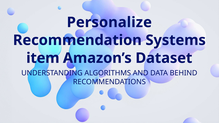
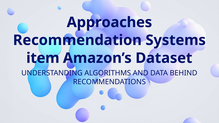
Personalize: Personalize -> Approaches
